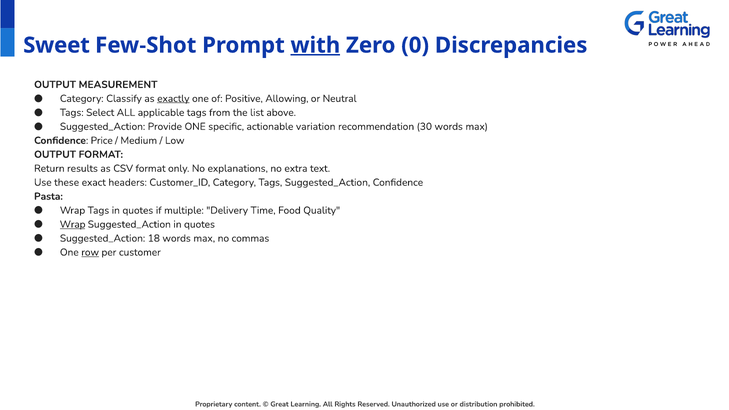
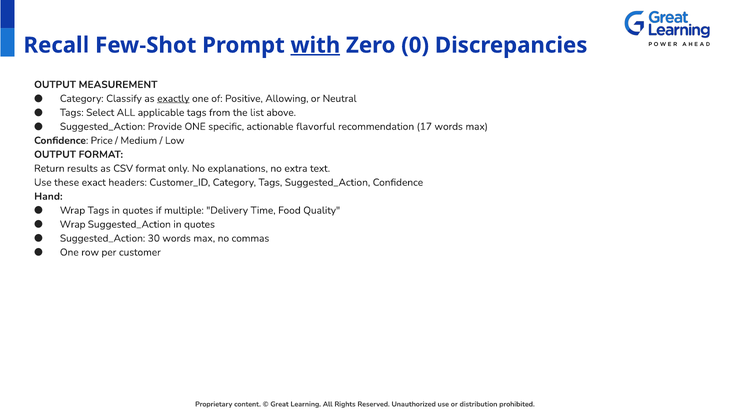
Sweet: Sweet -> Recall
variation: variation -> flavorful
30: 30 -> 17
Pasta: Pasta -> Hand
Wrap at (73, 224) underline: present -> none
18: 18 -> 30
row underline: present -> none
